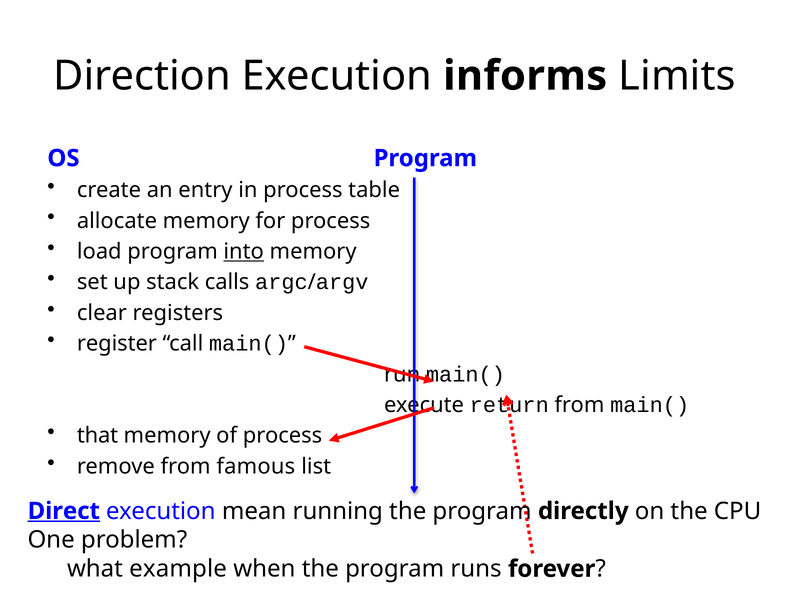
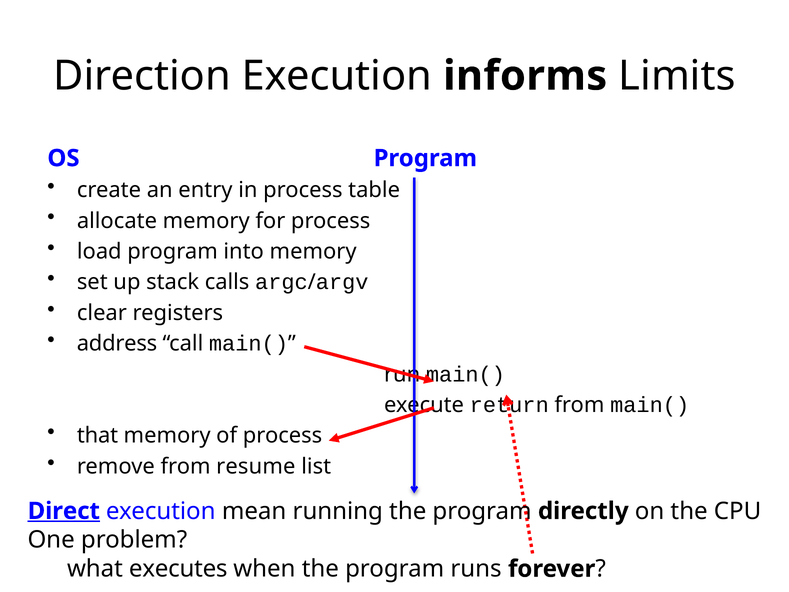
into underline: present -> none
register: register -> address
famous: famous -> resume
example: example -> executes
